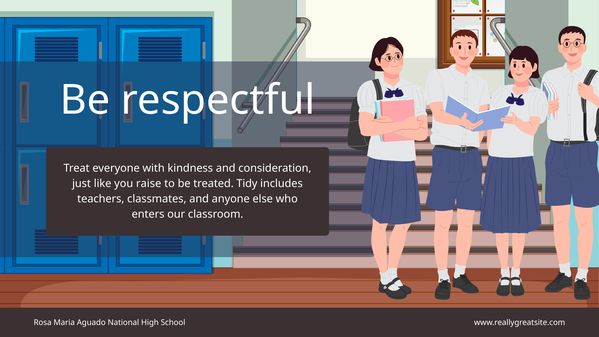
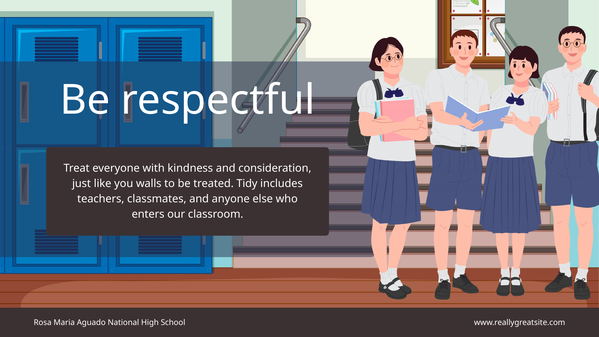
raise: raise -> walls
